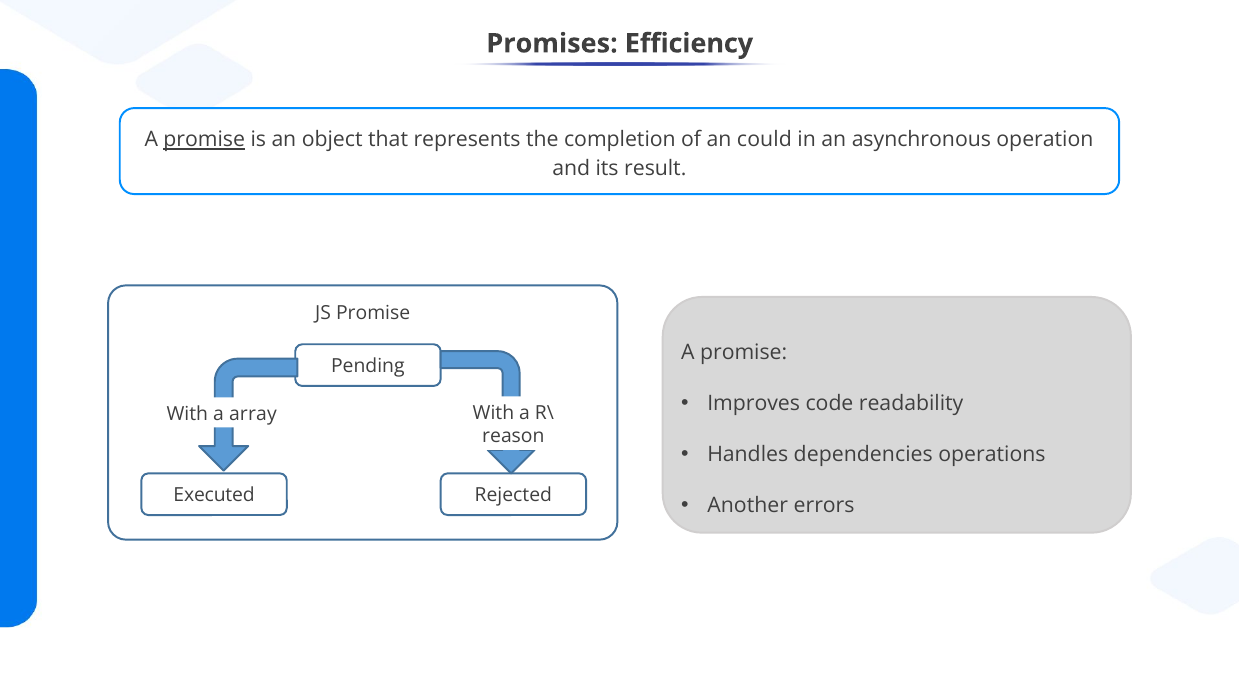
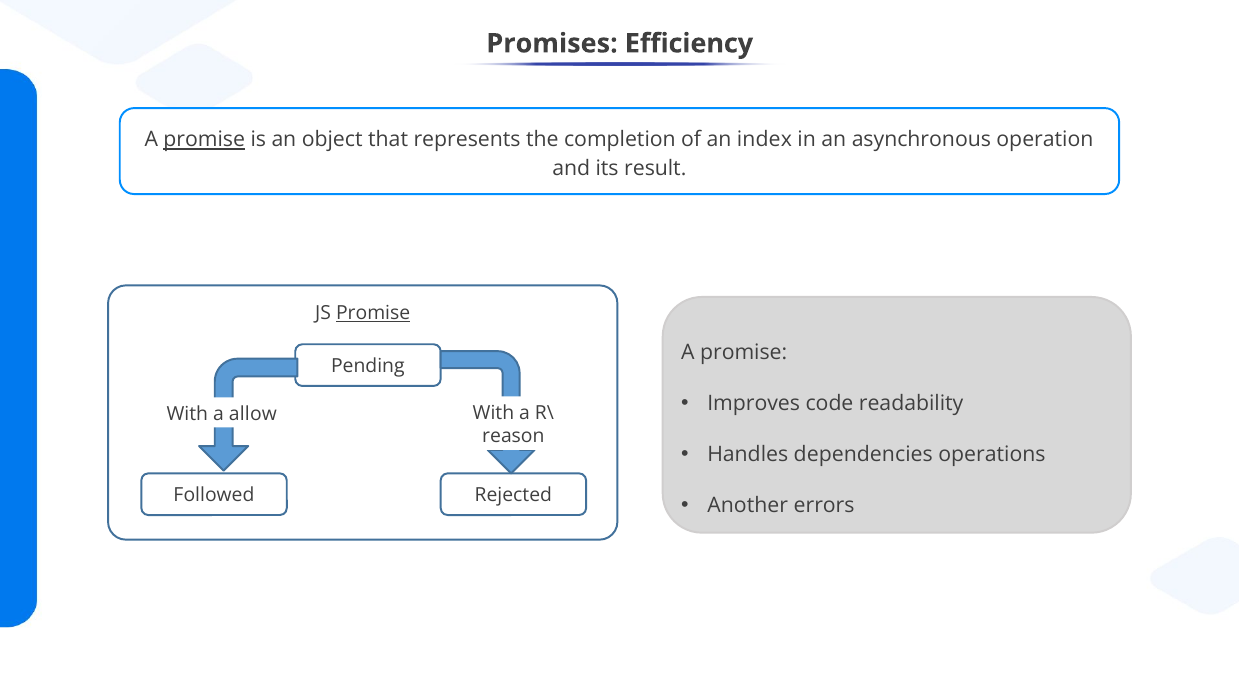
could: could -> index
Promise at (373, 313) underline: none -> present
array: array -> allow
Executed: Executed -> Followed
